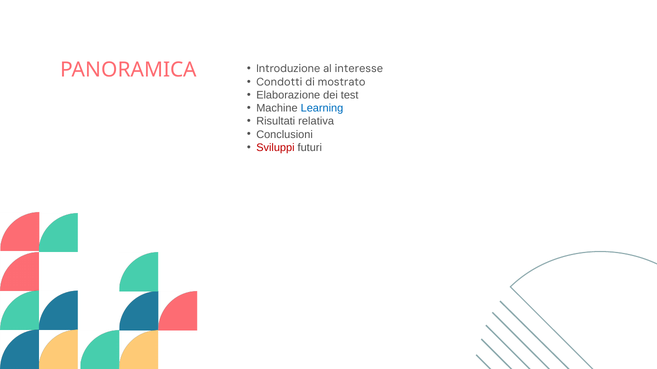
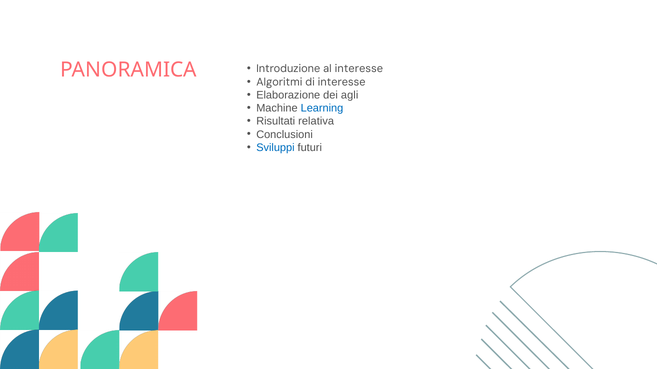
Condotti: Condotti -> Algoritmi
di mostrato: mostrato -> interesse
test: test -> agli
Sviluppi colour: red -> blue
